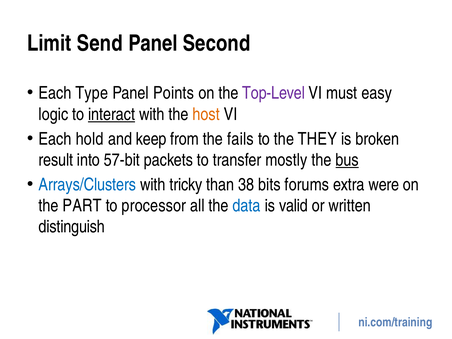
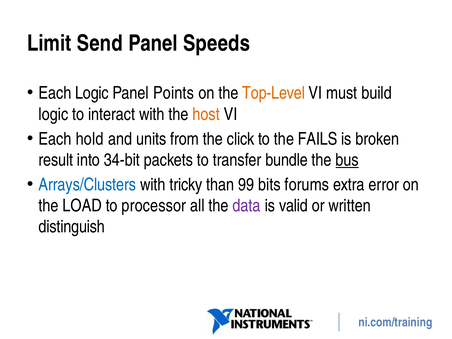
Second: Second -> Speeds
Each Type: Type -> Logic
Top-Level colour: purple -> orange
easy: easy -> build
interact underline: present -> none
keep: keep -> units
fails: fails -> click
THEY: THEY -> FAILS
57-bit: 57-bit -> 34-bit
mostly: mostly -> bundle
38: 38 -> 99
were: were -> error
PART: PART -> LOAD
data colour: blue -> purple
